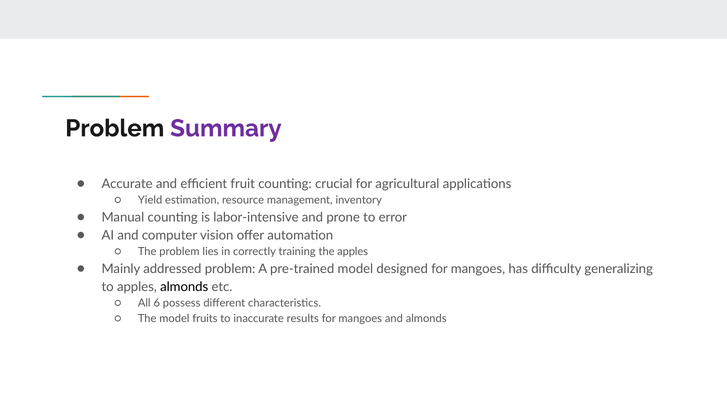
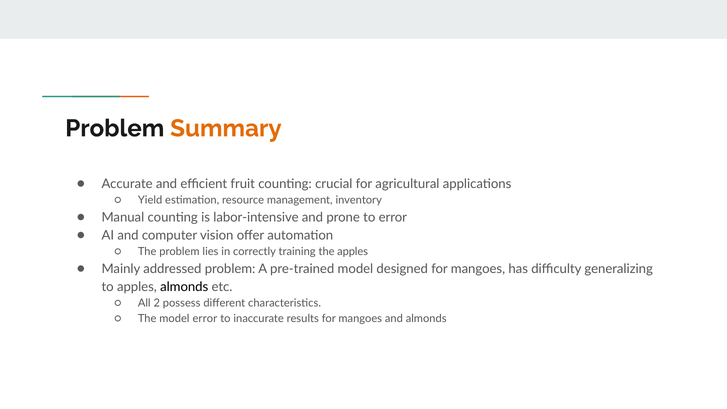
Summary colour: purple -> orange
6: 6 -> 2
model fruits: fruits -> error
